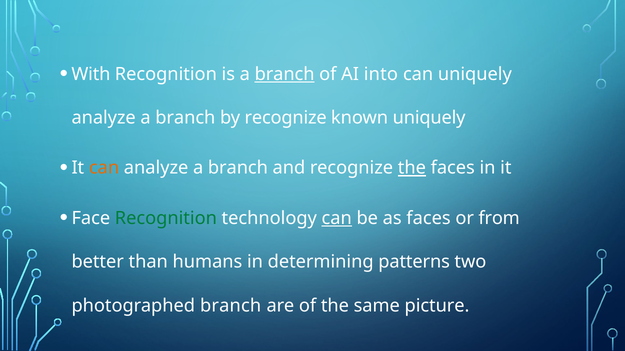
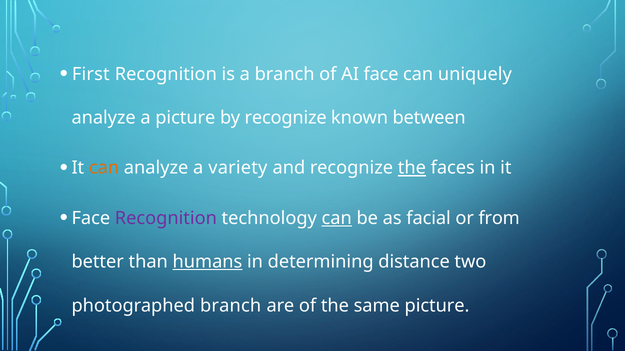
With: With -> First
branch at (285, 74) underline: present -> none
AI into: into -> face
branch at (185, 118): branch -> picture
known uniquely: uniquely -> between
branch at (238, 168): branch -> variety
Recognition at (166, 218) colour: green -> purple
as faces: faces -> facial
humans underline: none -> present
patterns: patterns -> distance
